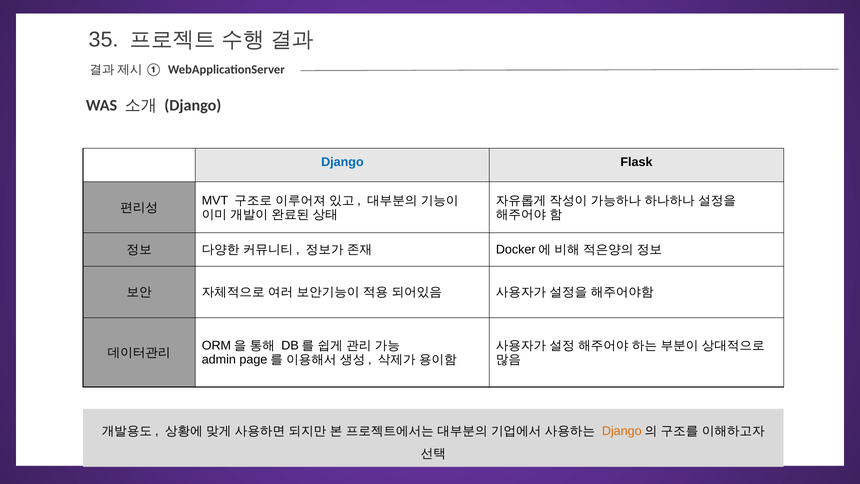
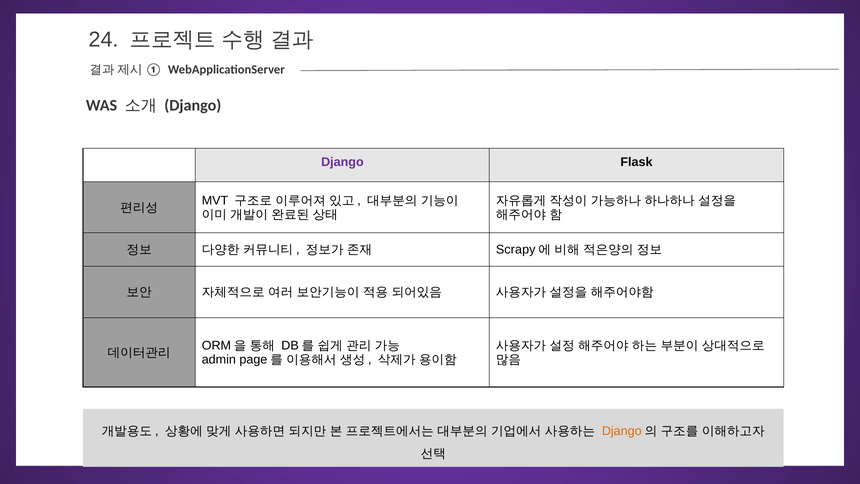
35: 35 -> 24
Django at (342, 162) colour: blue -> purple
Docker: Docker -> Scrapy
